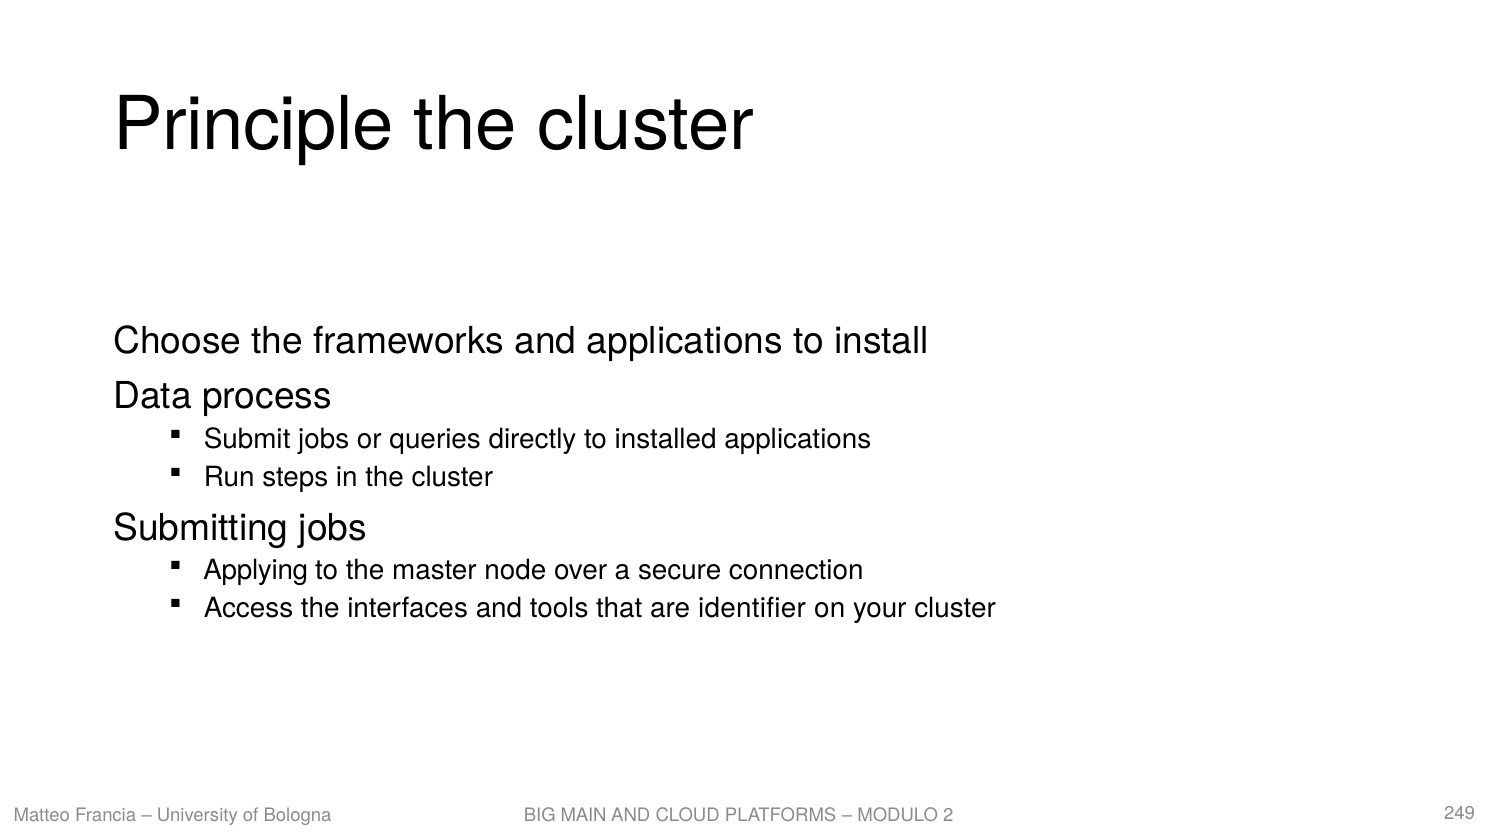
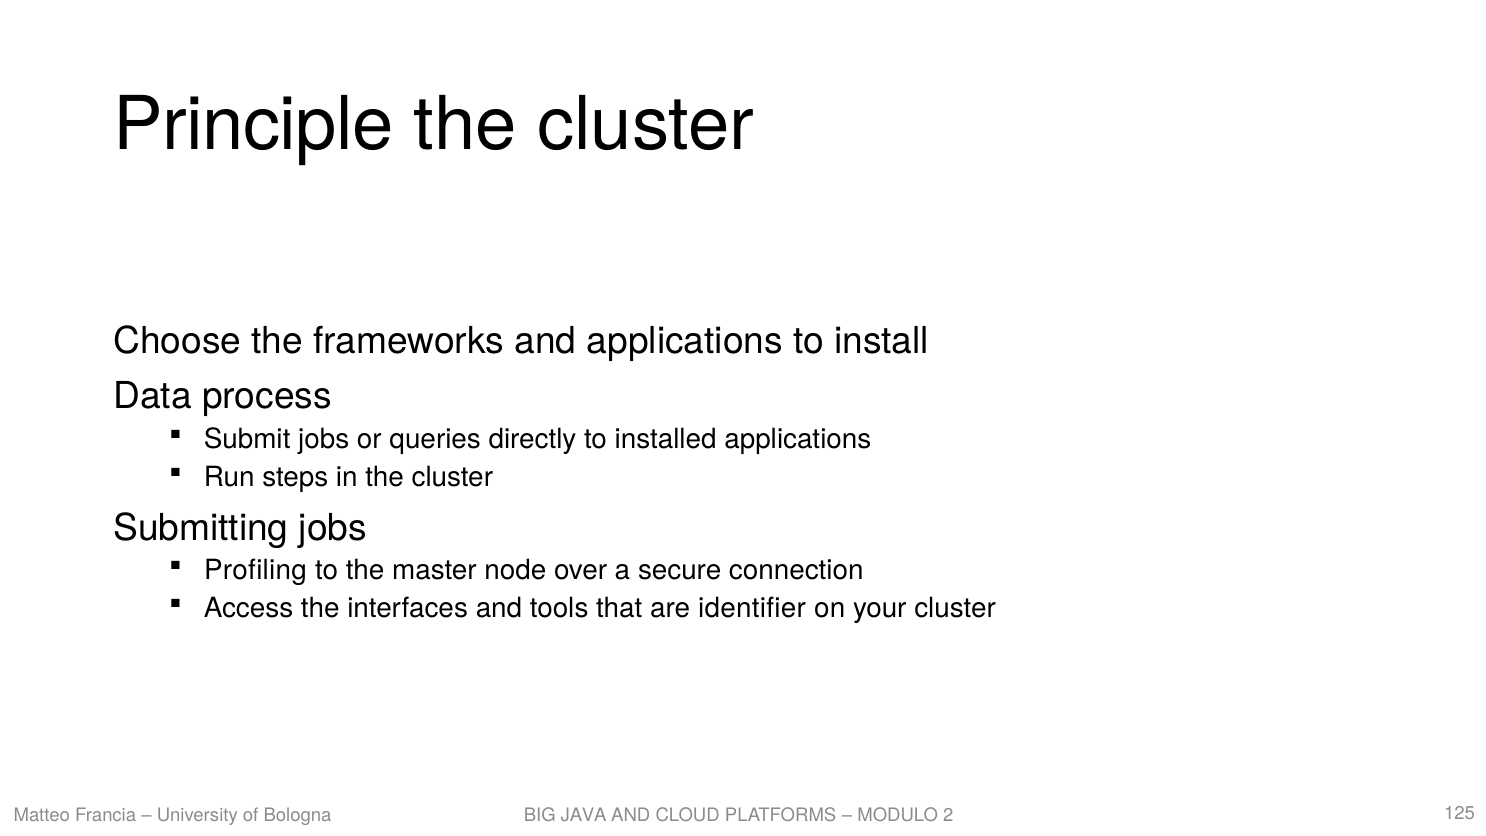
Applying: Applying -> Profiling
MAIN: MAIN -> JAVA
249: 249 -> 125
